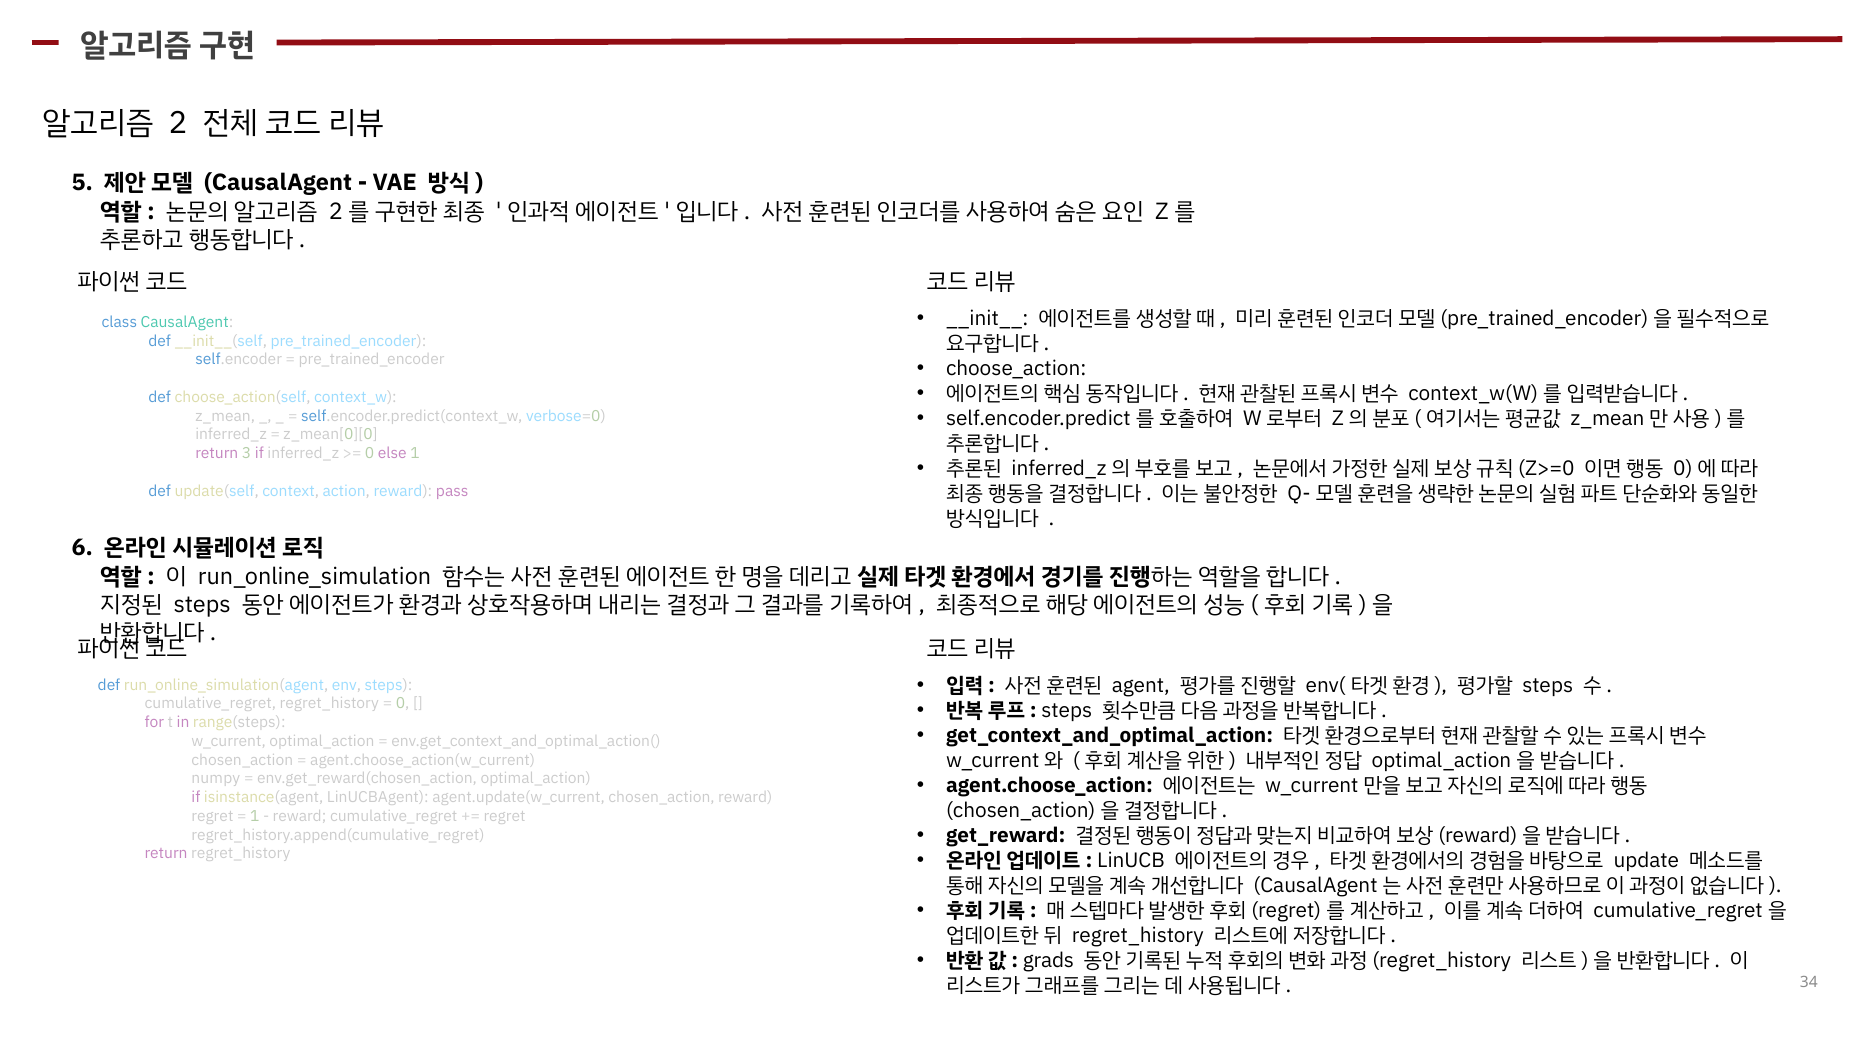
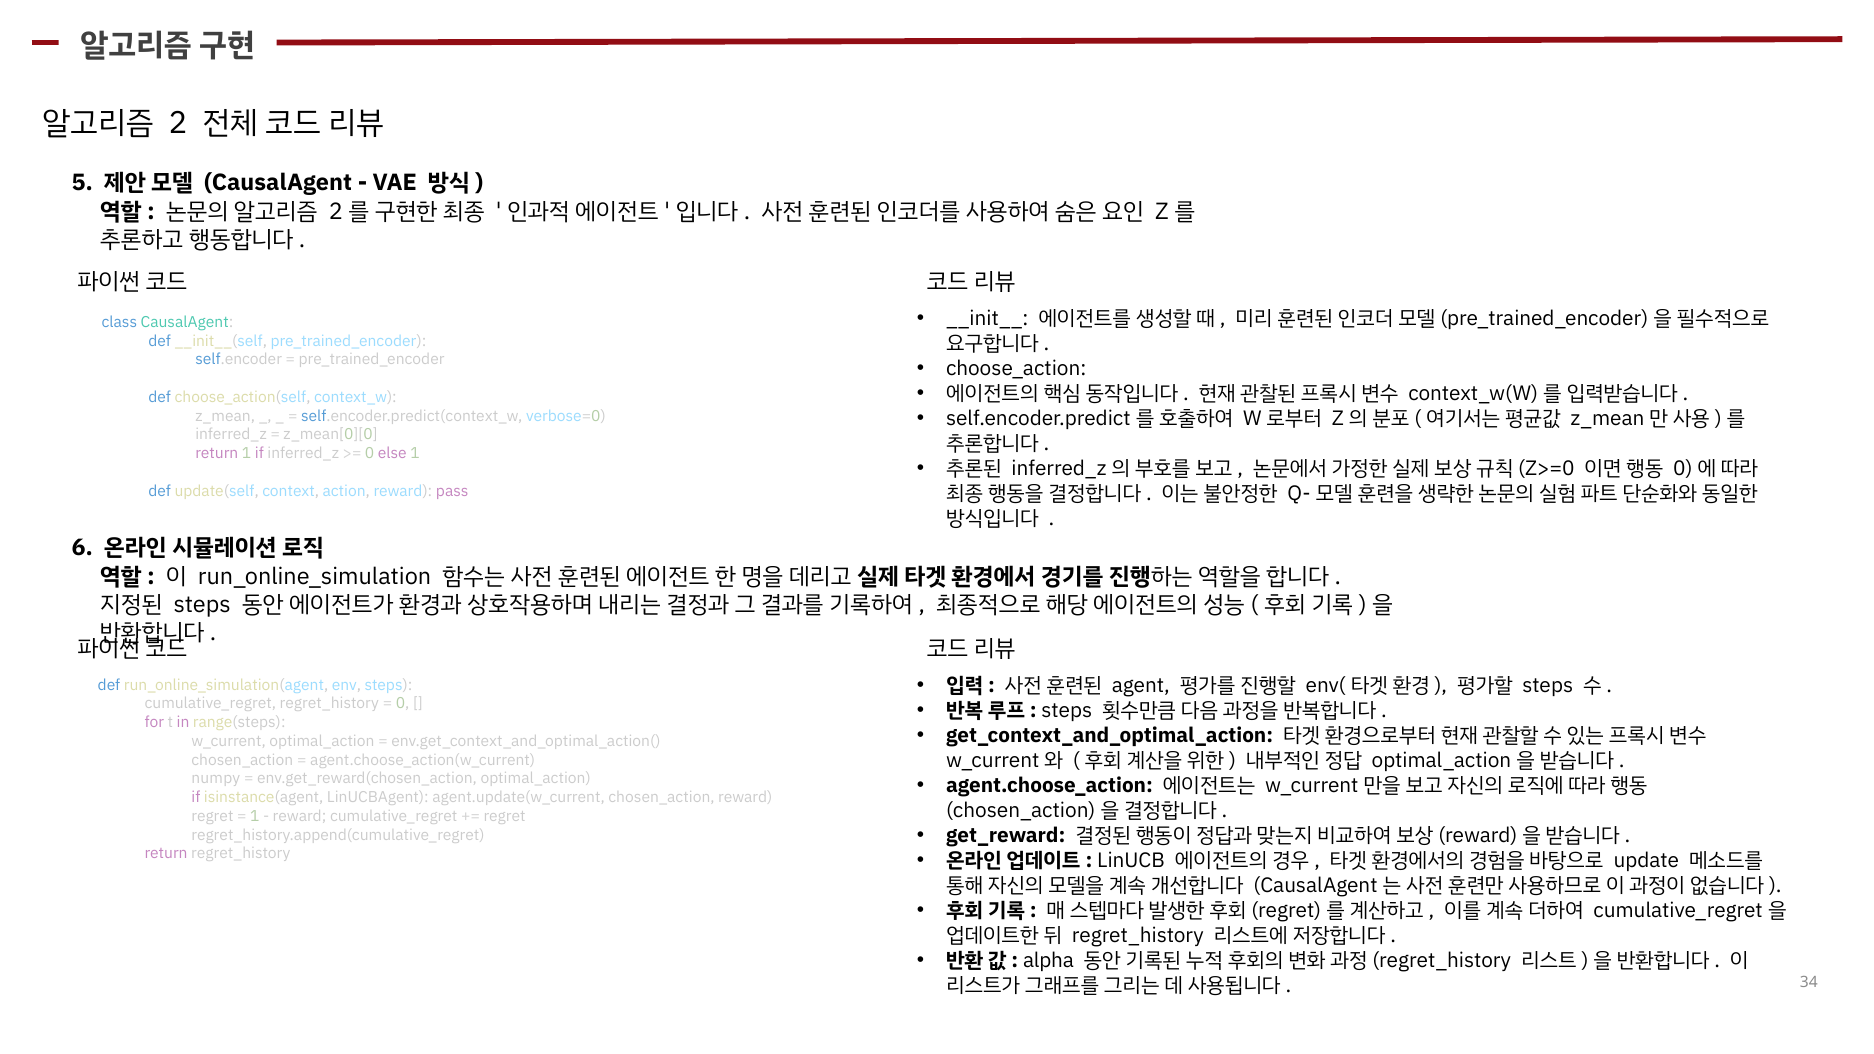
return 3: 3 -> 1
grads: grads -> alpha
